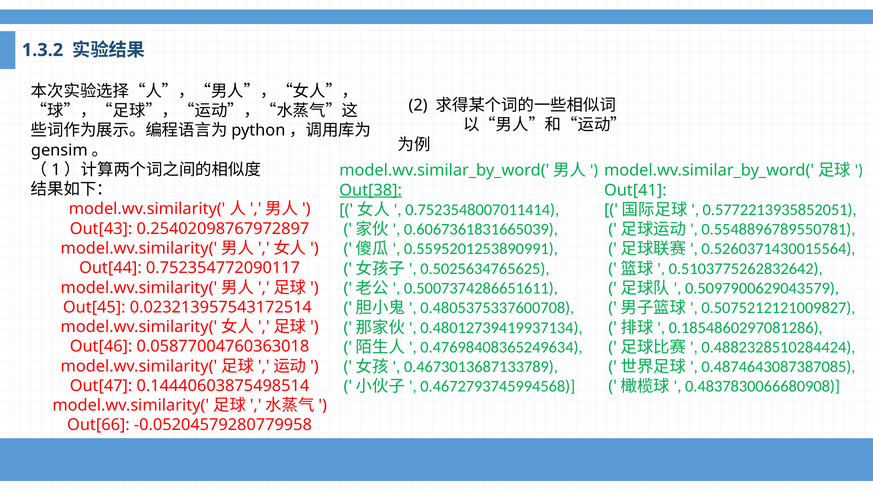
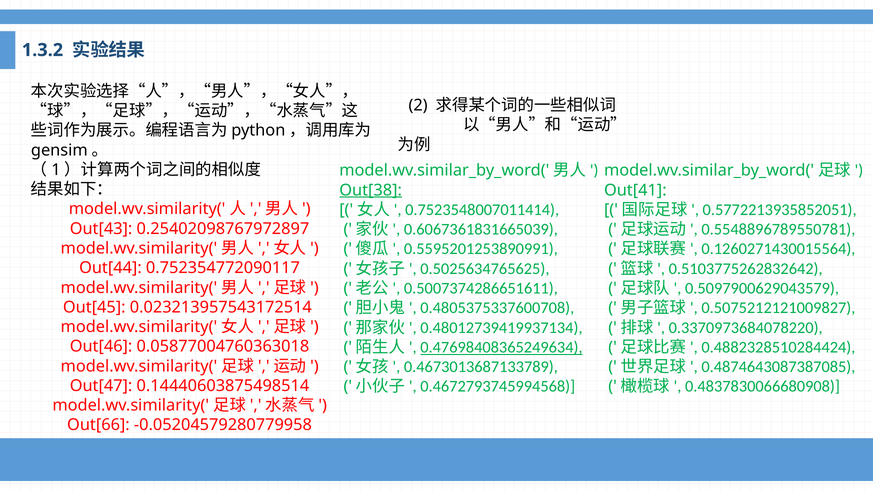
0.5260371430015564: 0.5260371430015564 -> 0.1260271430015564
0.1854860297081286: 0.1854860297081286 -> 0.3370973684078220
0.47698408365249634 underline: none -> present
